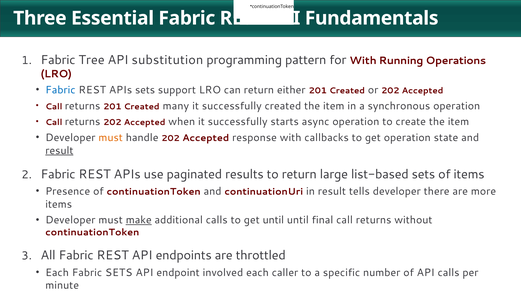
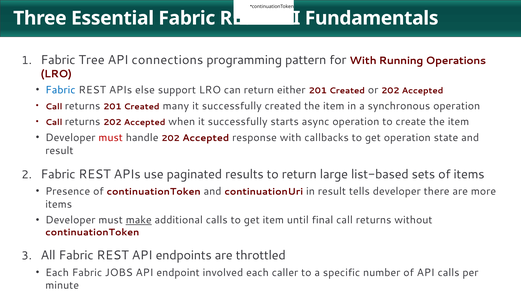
substitution: substitution -> connections
APIs sets: sets -> else
must at (111, 138) colour: orange -> red
result at (59, 151) underline: present -> none
get until: until -> item
Fabric SETS: SETS -> JOBS
